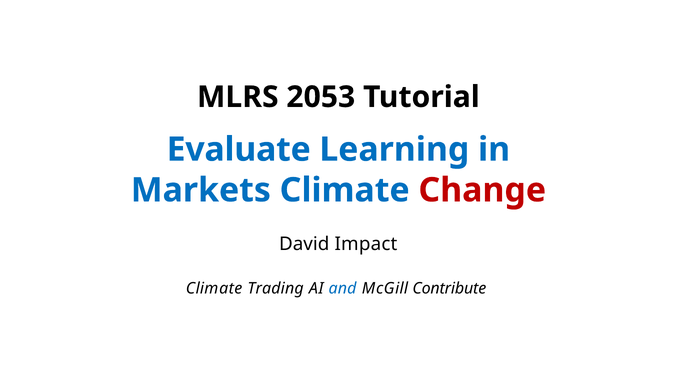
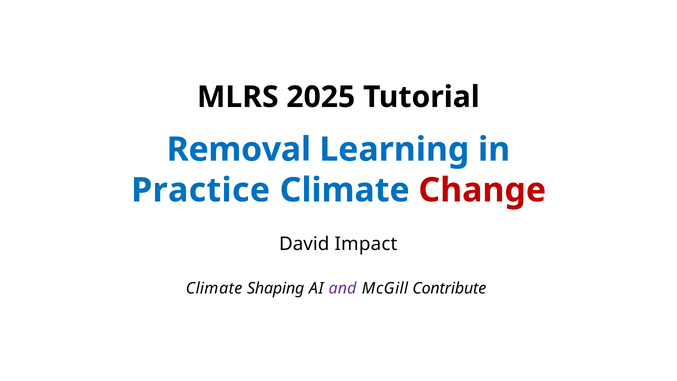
2053: 2053 -> 2025
Evaluate: Evaluate -> Removal
Markets: Markets -> Practice
Trading: Trading -> Shaping
and colour: blue -> purple
